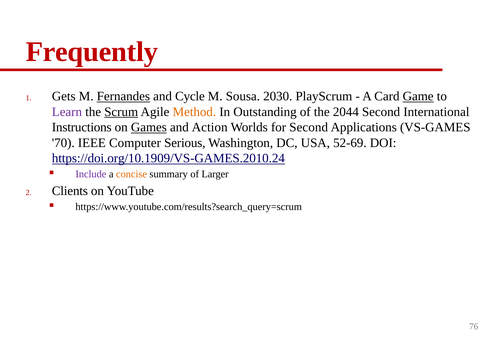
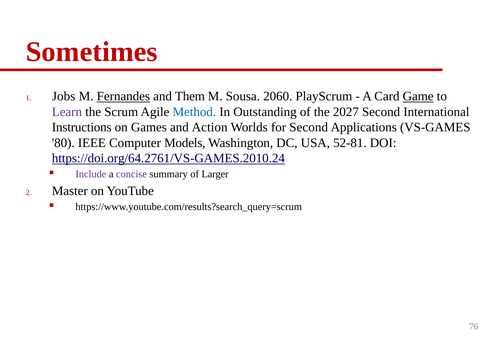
Frequently: Frequently -> Sometimes
Gets: Gets -> Jobs
Cycle: Cycle -> Them
2030: 2030 -> 2060
Scrum underline: present -> none
Method colour: orange -> blue
2044: 2044 -> 2027
Games underline: present -> none
70: 70 -> 80
Serious: Serious -> Models
52-69: 52-69 -> 52-81
https://doi.org/10.1909/VS-GAMES.2010.24: https://doi.org/10.1909/VS-GAMES.2010.24 -> https://doi.org/64.2761/VS-GAMES.2010.24
concise colour: orange -> purple
Clients: Clients -> Master
